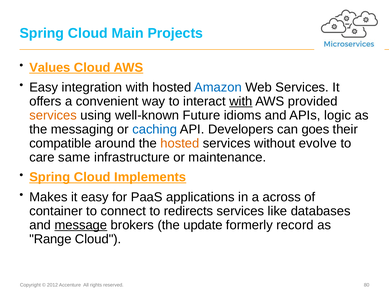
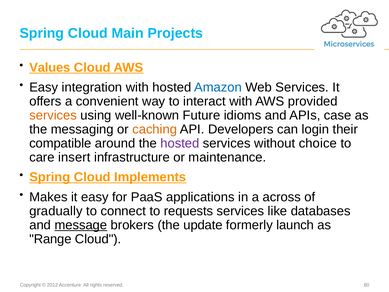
with at (241, 101) underline: present -> none
logic: logic -> case
caching colour: blue -> orange
goes: goes -> login
hosted at (180, 143) colour: orange -> purple
evolve: evolve -> choice
same: same -> insert
container: container -> gradually
redirects: redirects -> requests
record: record -> launch
